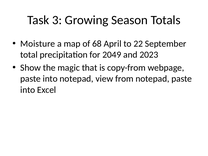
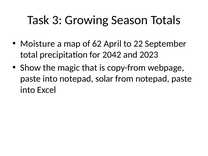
68: 68 -> 62
2049: 2049 -> 2042
view: view -> solar
